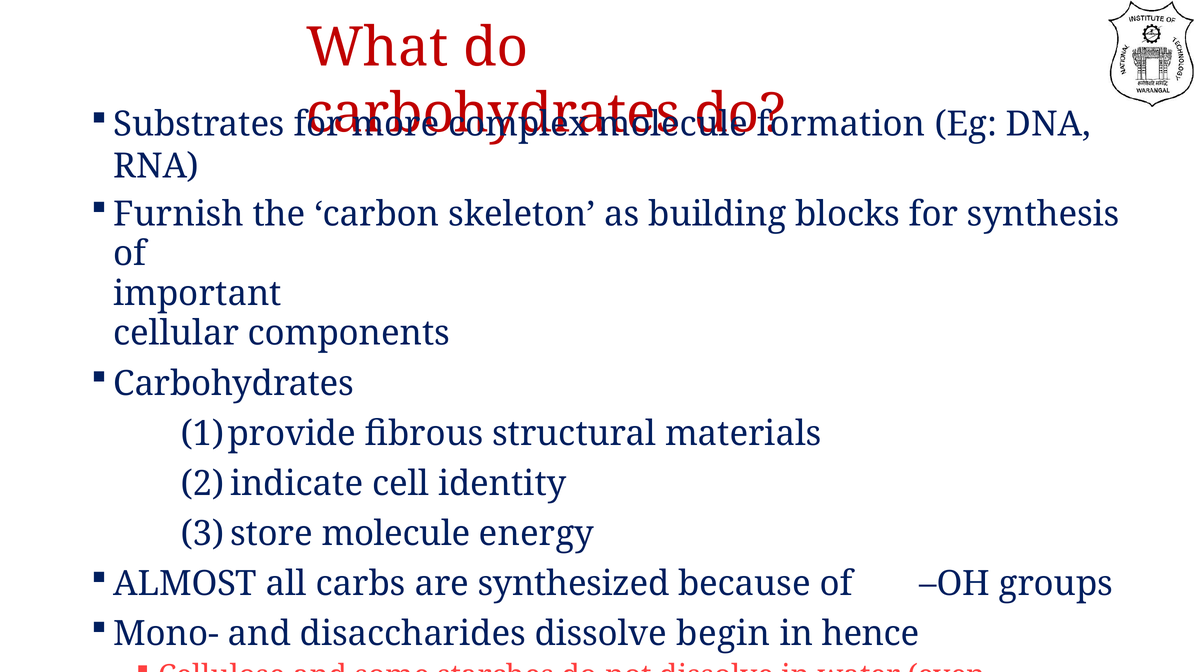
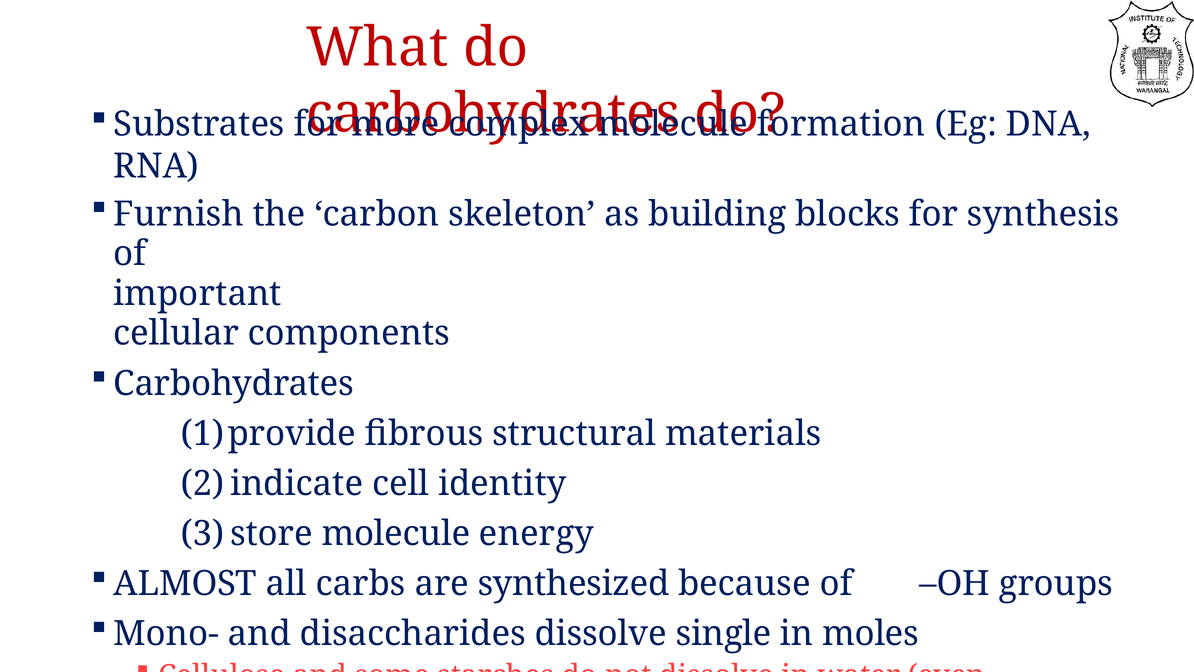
begin: begin -> single
hence: hence -> moles
